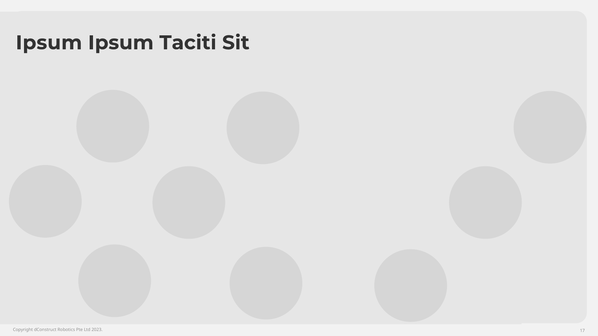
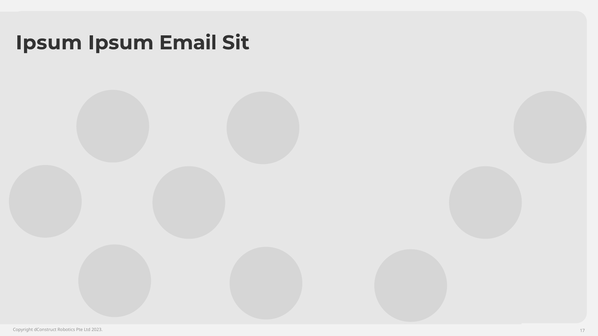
Taciti: Taciti -> Email
